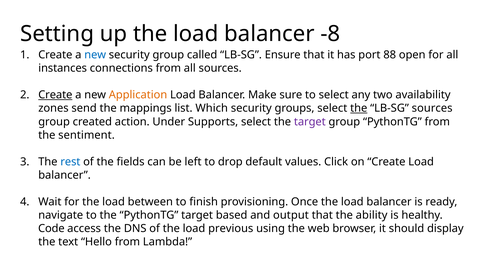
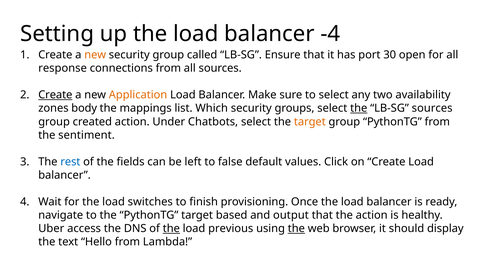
-8: -8 -> -4
new at (95, 55) colour: blue -> orange
88: 88 -> 30
instances: instances -> response
send: send -> body
Supports: Supports -> Chatbots
target at (310, 122) colour: purple -> orange
drop: drop -> false
between: between -> switches
the ability: ability -> action
Code: Code -> Uber
the at (171, 228) underline: none -> present
the at (296, 228) underline: none -> present
